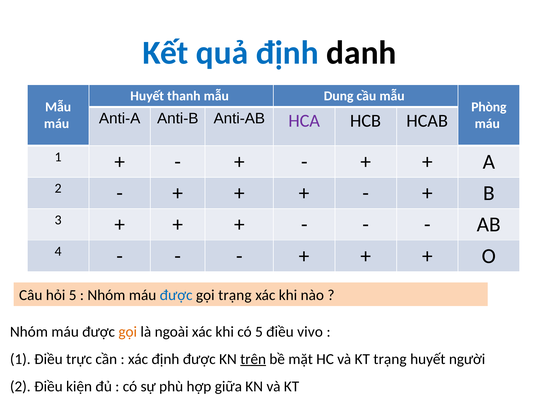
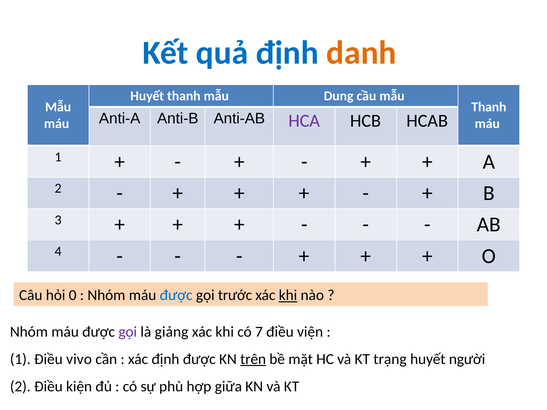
danh colour: black -> orange
Phòng at (489, 107): Phòng -> Thanh
hỏi 5: 5 -> 0
gọi trạng: trạng -> trước
khi at (288, 295) underline: none -> present
gọi at (128, 332) colour: orange -> purple
ngoài: ngoài -> giảng
có 5: 5 -> 7
vivo: vivo -> viện
trực: trực -> vivo
